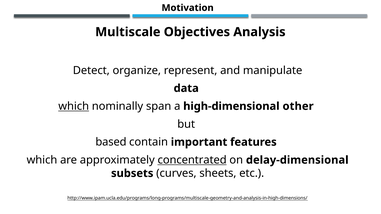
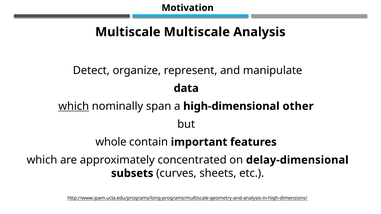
Multiscale Objectives: Objectives -> Multiscale
based: based -> whole
concentrated underline: present -> none
